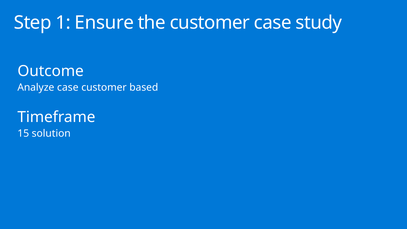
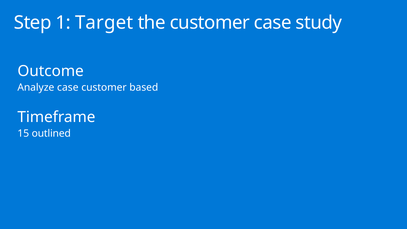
Ensure: Ensure -> Target
solution: solution -> outlined
